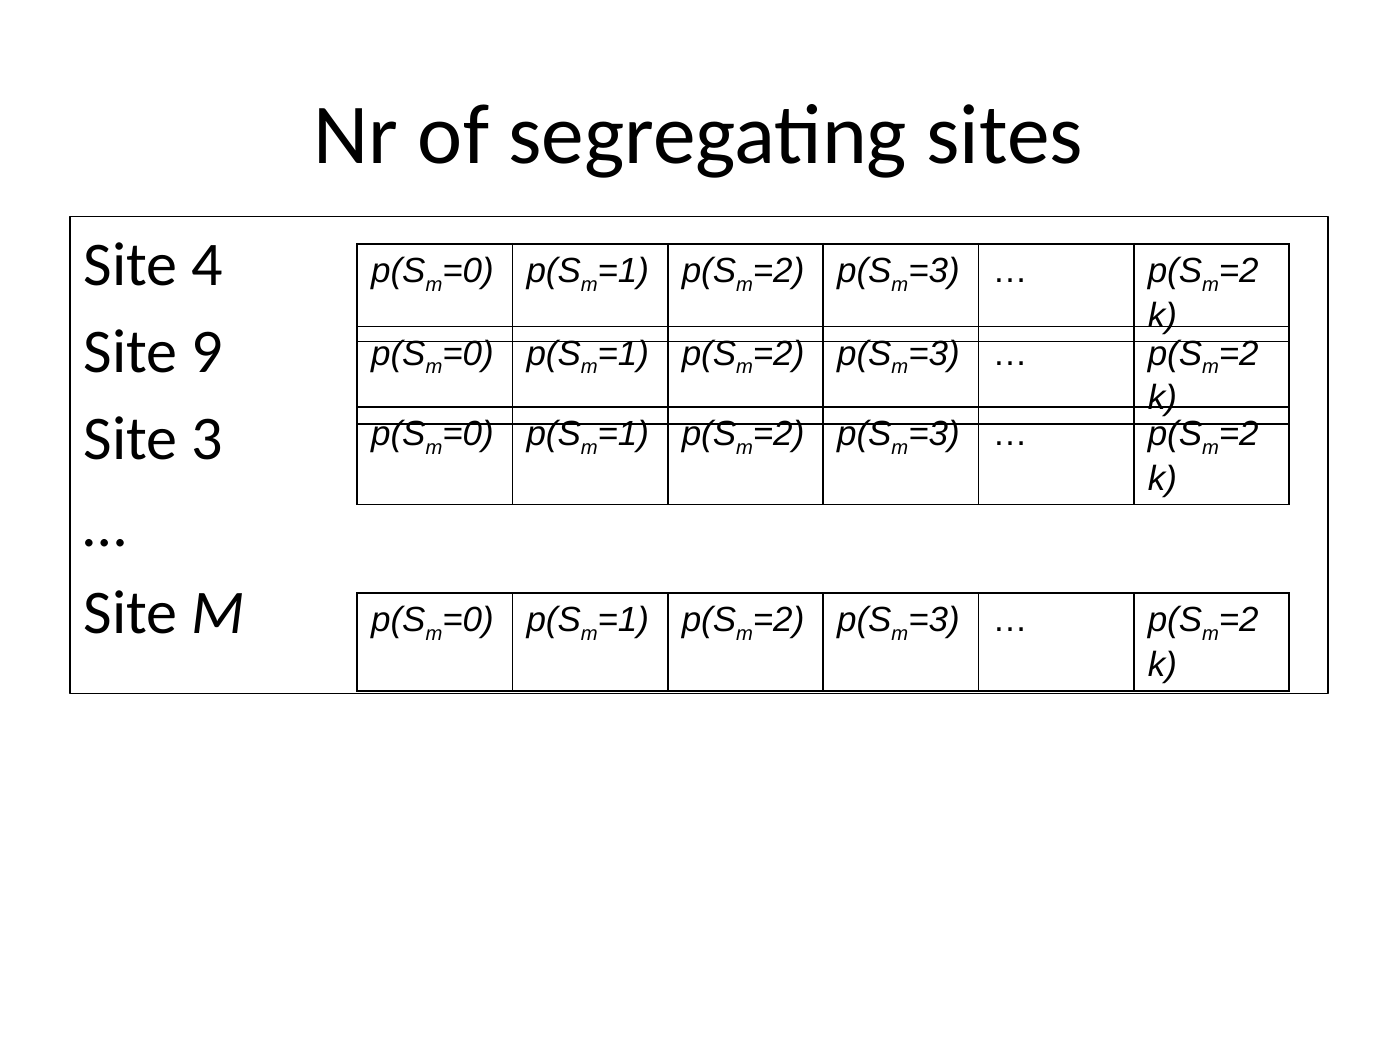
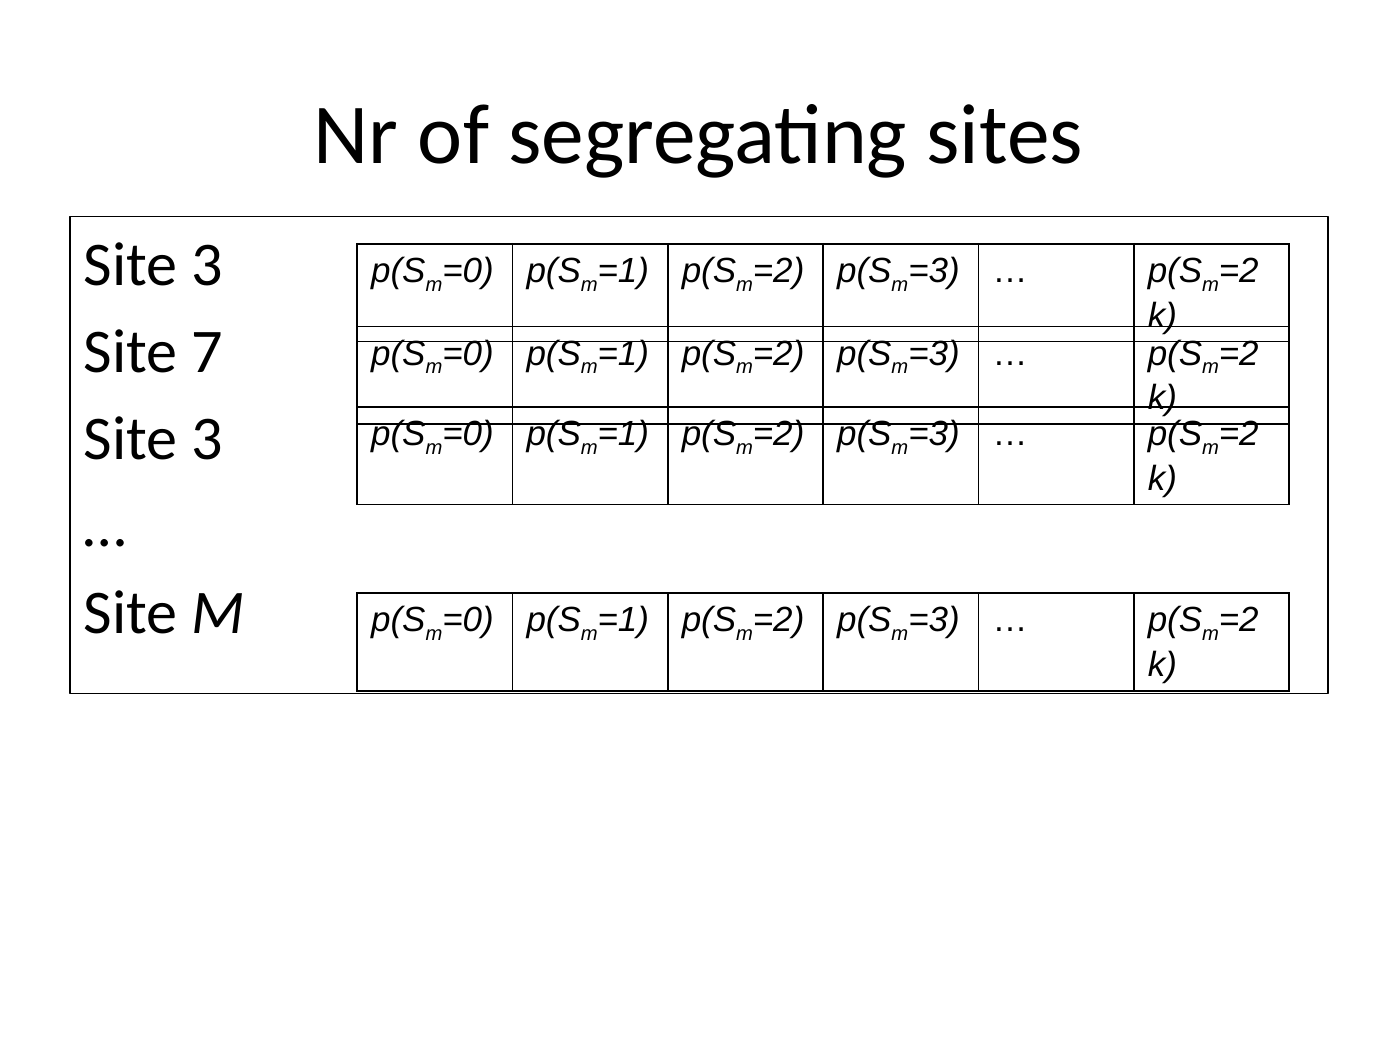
4 at (207, 265): 4 -> 3
9: 9 -> 7
